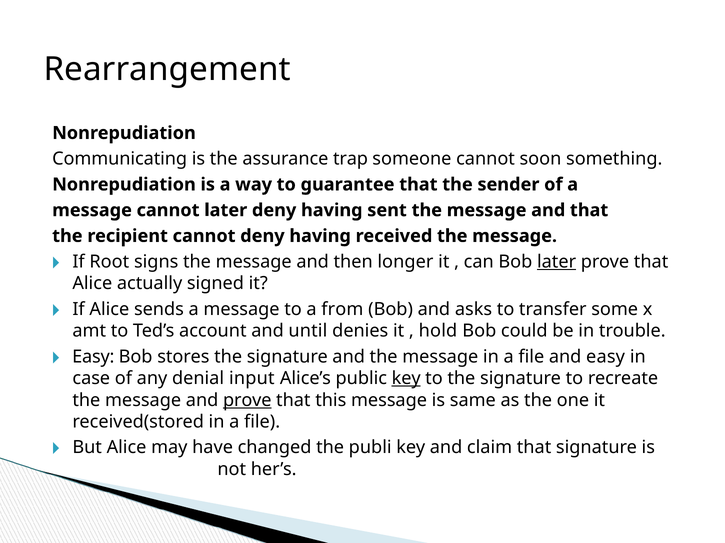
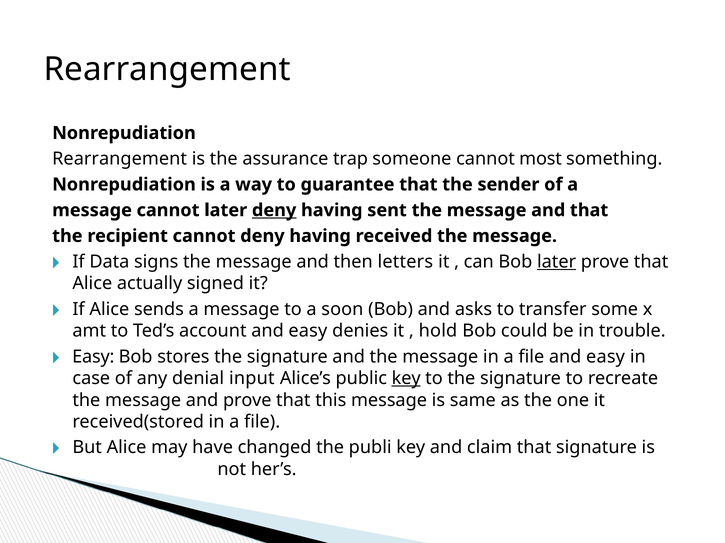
Communicating at (120, 159): Communicating -> Rearrangement
soon: soon -> most
deny at (274, 211) underline: none -> present
Root: Root -> Data
longer: longer -> letters
from: from -> soon
account and until: until -> easy
prove at (247, 401) underline: present -> none
